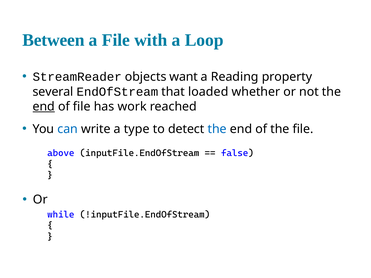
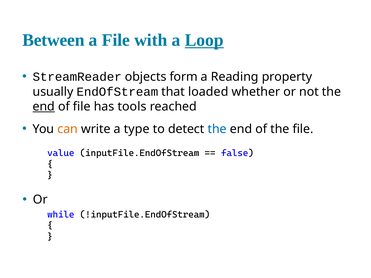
Loop underline: none -> present
want: want -> form
several: several -> usually
work: work -> tools
can colour: blue -> orange
above: above -> value
